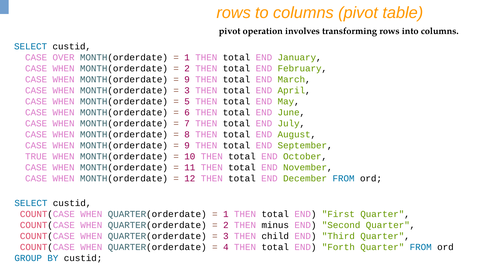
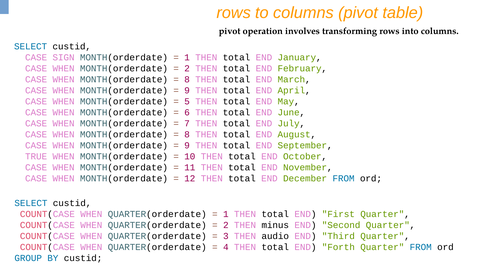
OVER: OVER -> SIGN
9 at (187, 79): 9 -> 8
3 at (187, 90): 3 -> 9
child: child -> audio
